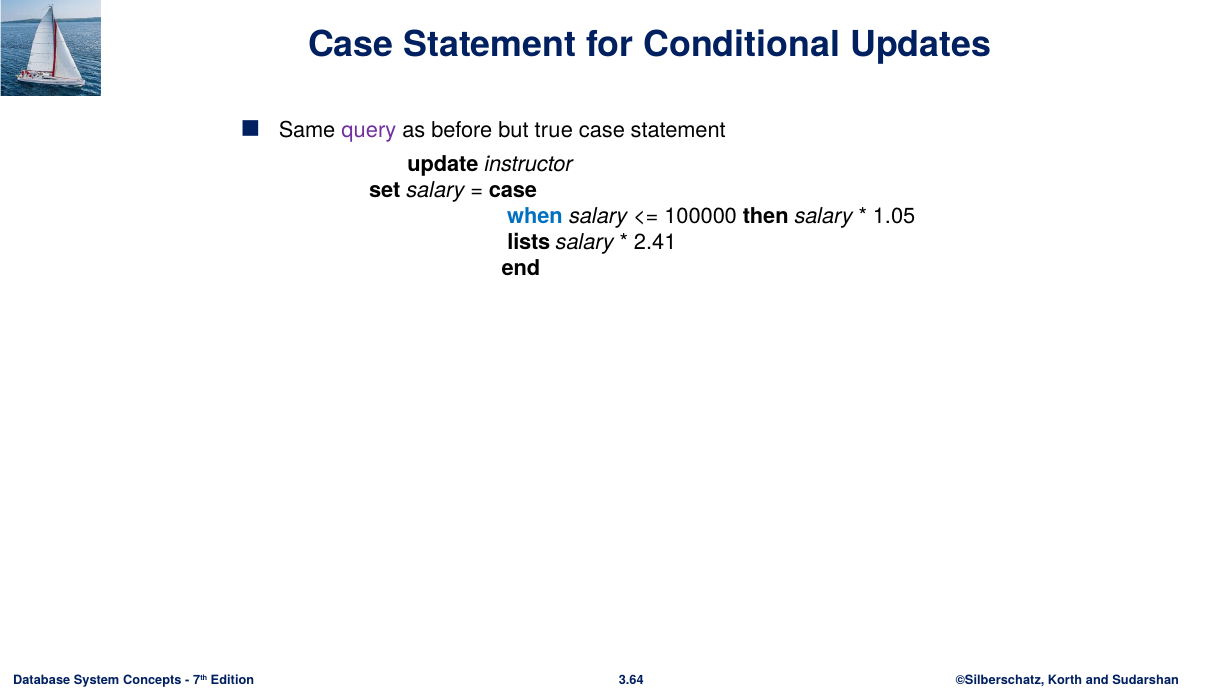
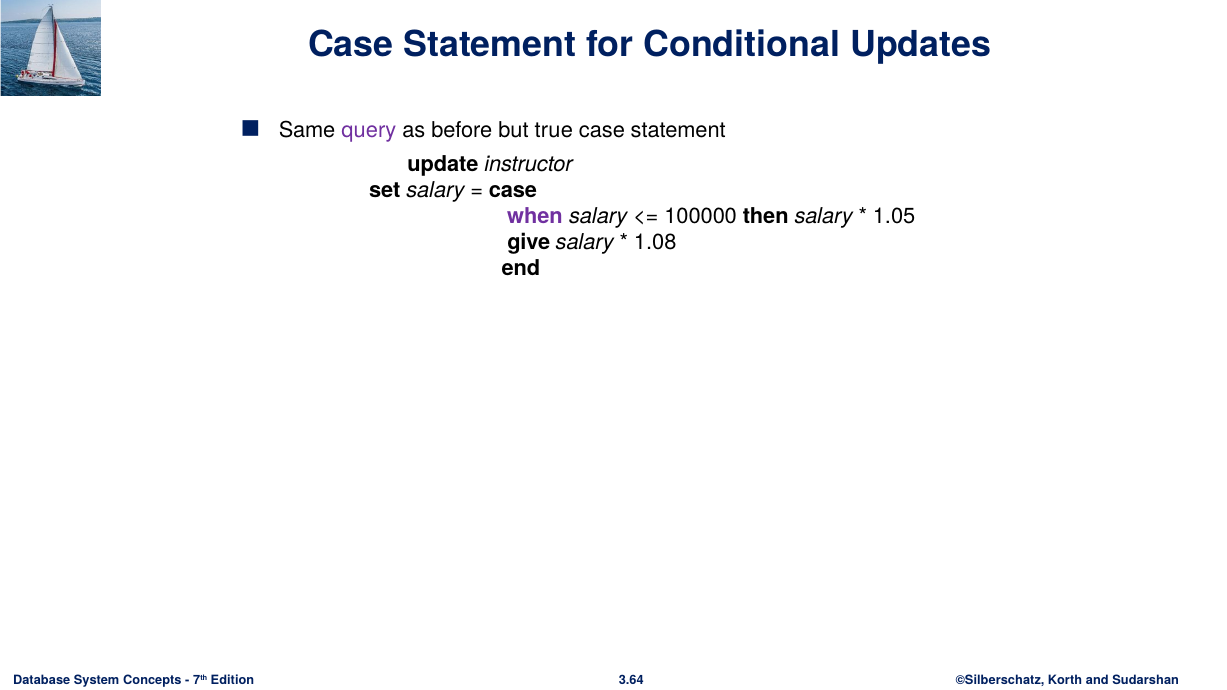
when colour: blue -> purple
lists: lists -> give
2.41: 2.41 -> 1.08
